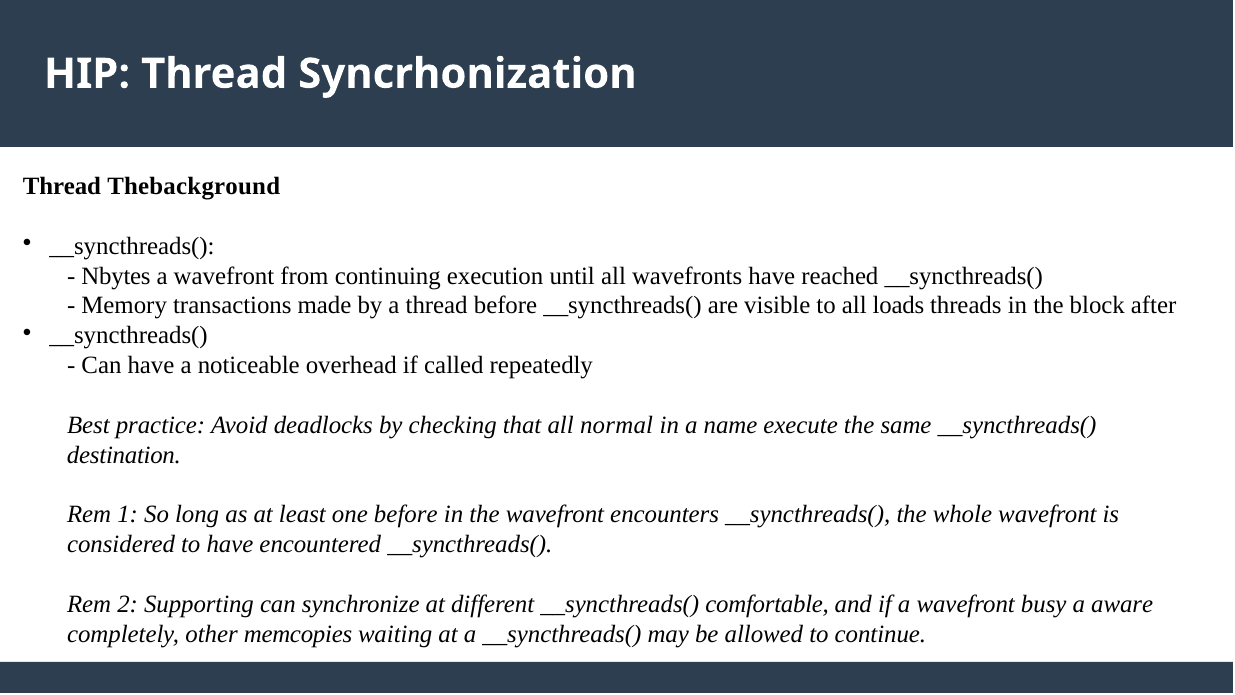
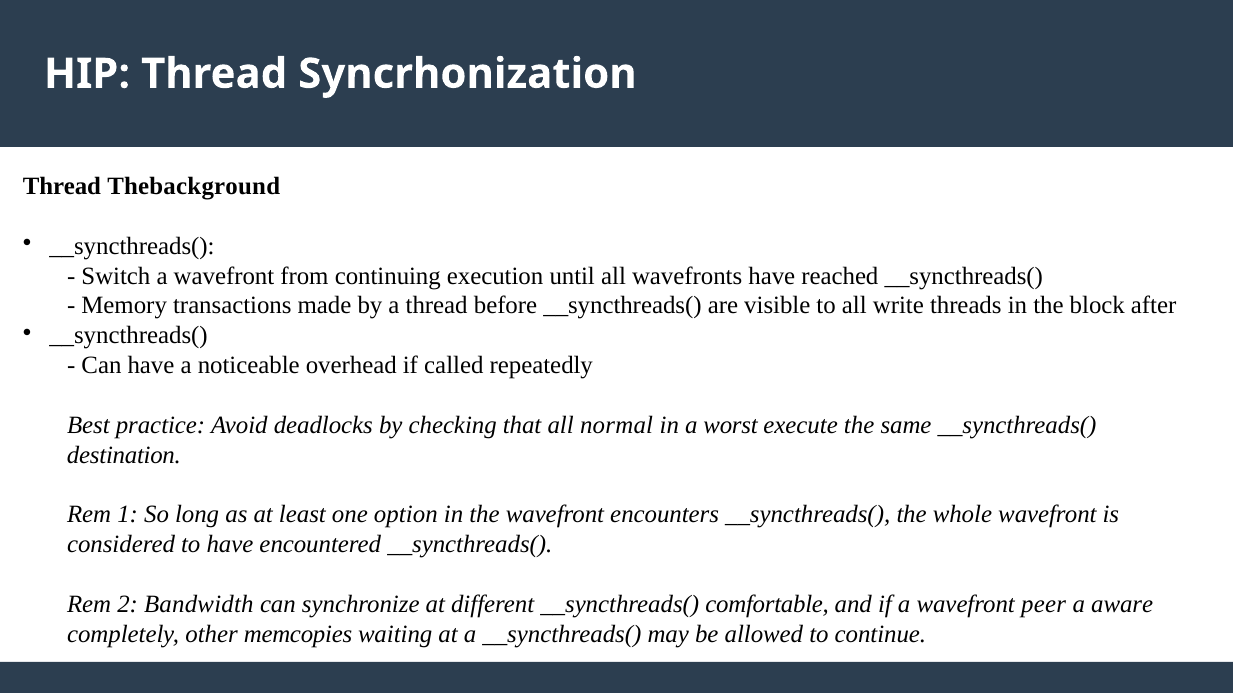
Nbytes: Nbytes -> Switch
loads: loads -> write
name: name -> worst
one before: before -> option
Supporting: Supporting -> Bandwidth
busy: busy -> peer
